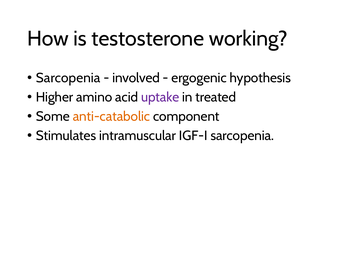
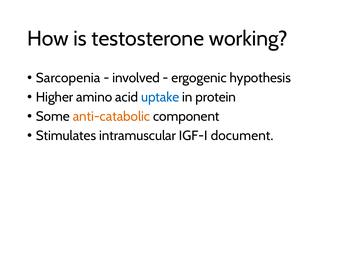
uptake colour: purple -> blue
treated: treated -> protein
IGF-I sarcopenia: sarcopenia -> document
